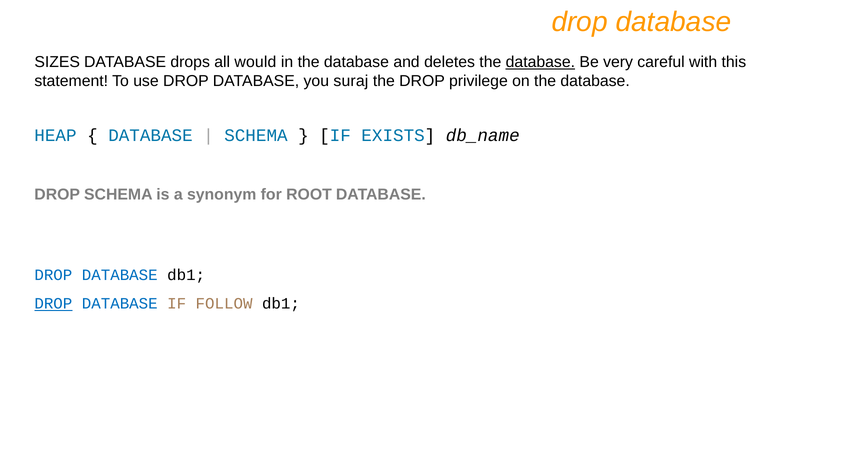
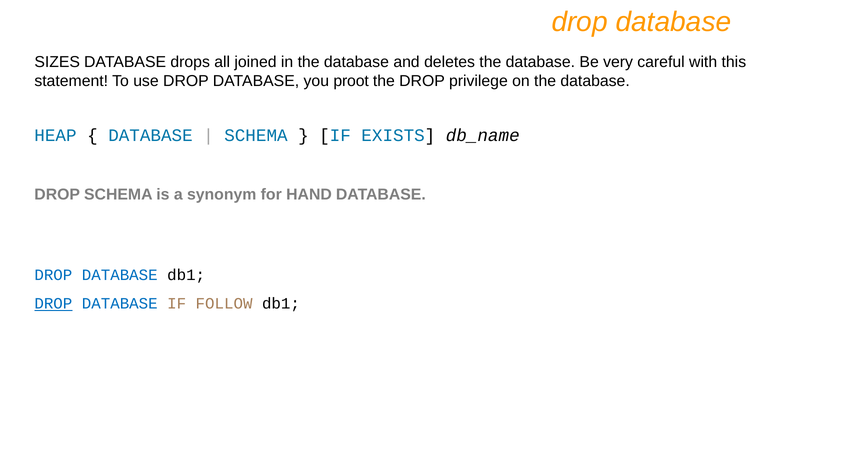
would: would -> joined
database at (540, 62) underline: present -> none
suraj: suraj -> proot
ROOT: ROOT -> HAND
